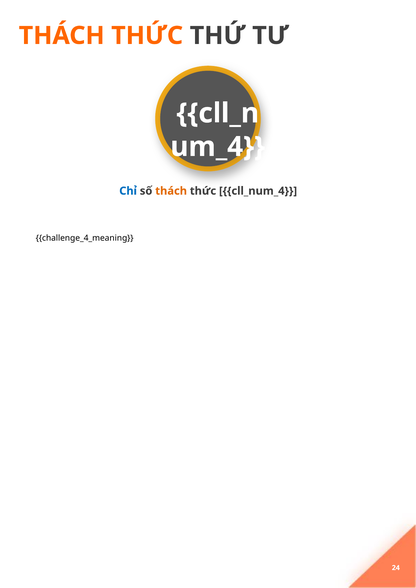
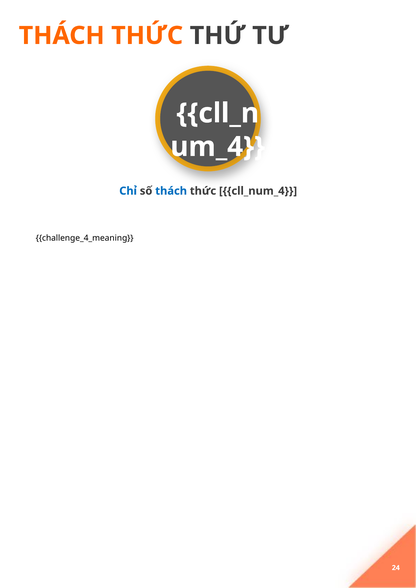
thách at (171, 191) colour: orange -> blue
